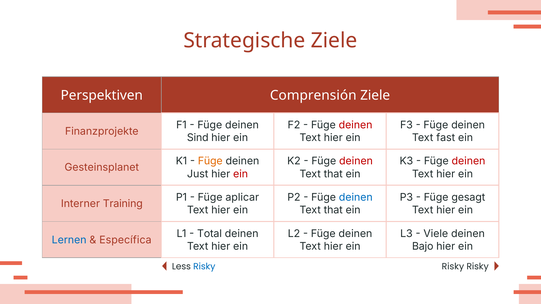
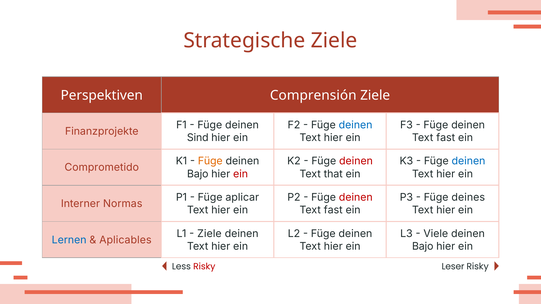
deinen at (356, 125) colour: red -> blue
deinen at (468, 161) colour: red -> blue
Gesteinsplanet: Gesteinsplanet -> Comprometido
Just at (198, 174): Just -> Bajo
deinen at (356, 198) colour: blue -> red
gesagt: gesagt -> deines
Training: Training -> Normas
that at (333, 210): that -> fast
Total at (210, 234): Total -> Ziele
Específica: Específica -> Aplicables
Risky at (204, 267) colour: blue -> red
Risky at (453, 267): Risky -> Leser
